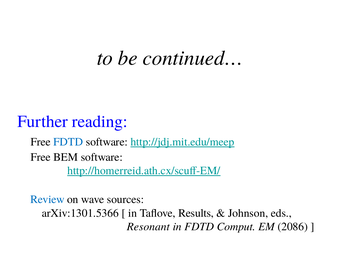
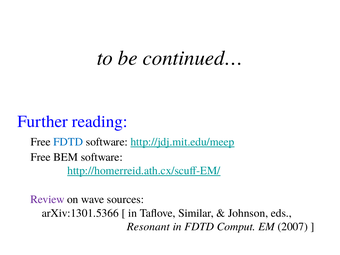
Review colour: blue -> purple
Results: Results -> Similar
2086: 2086 -> 2007
